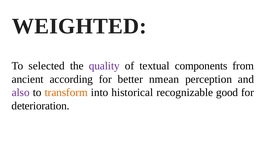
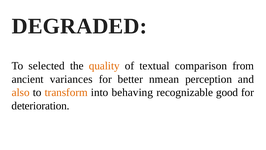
WEIGHTED: WEIGHTED -> DEGRADED
quality colour: purple -> orange
components: components -> comparison
according: according -> variances
also colour: purple -> orange
historical: historical -> behaving
